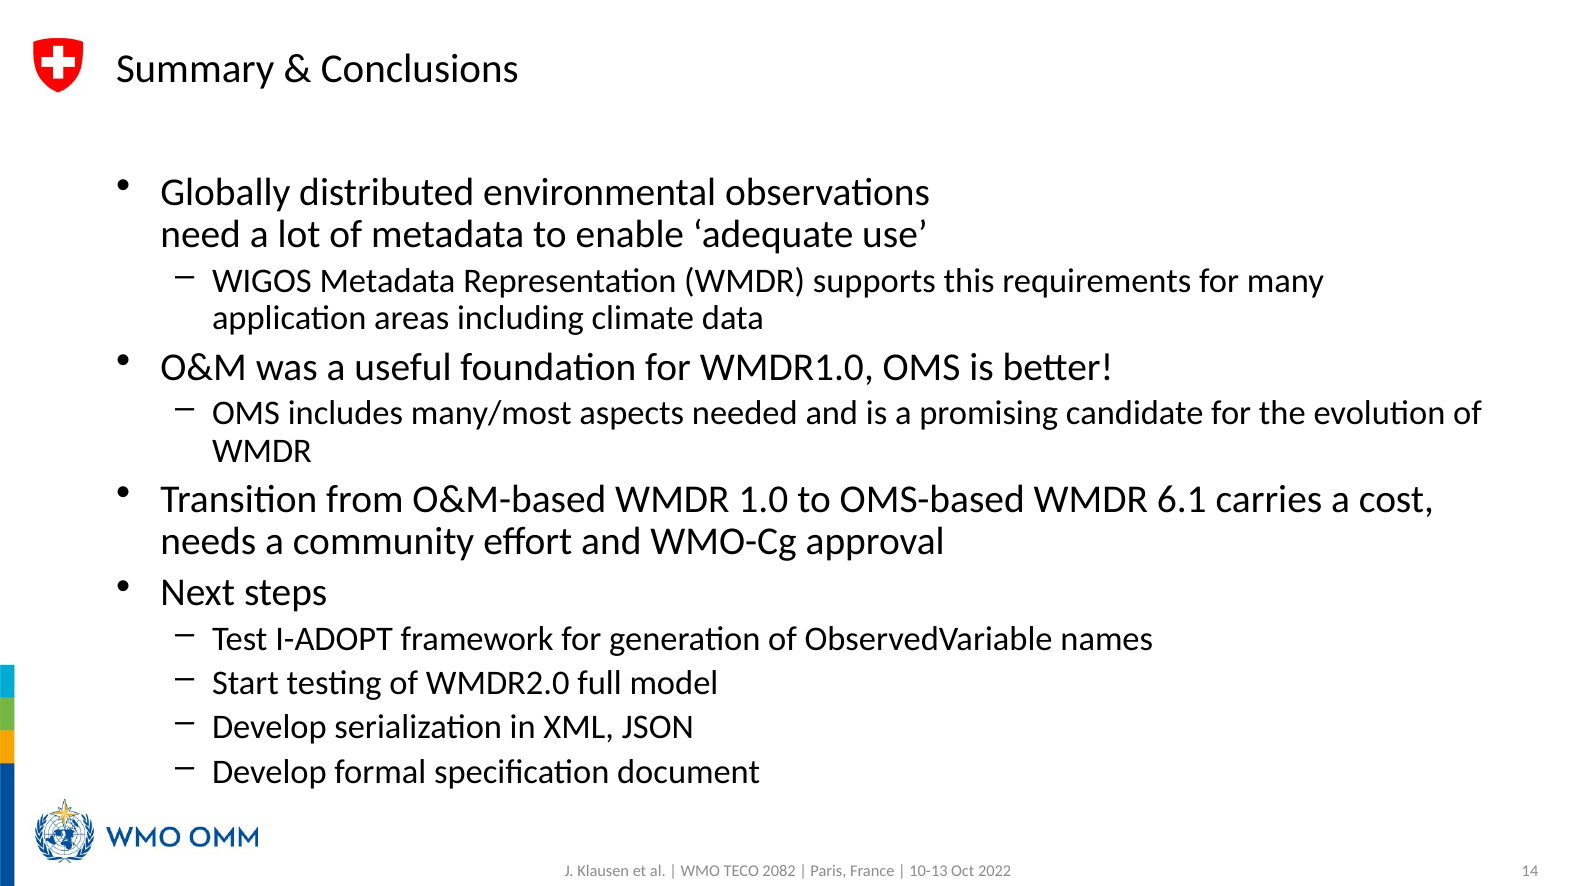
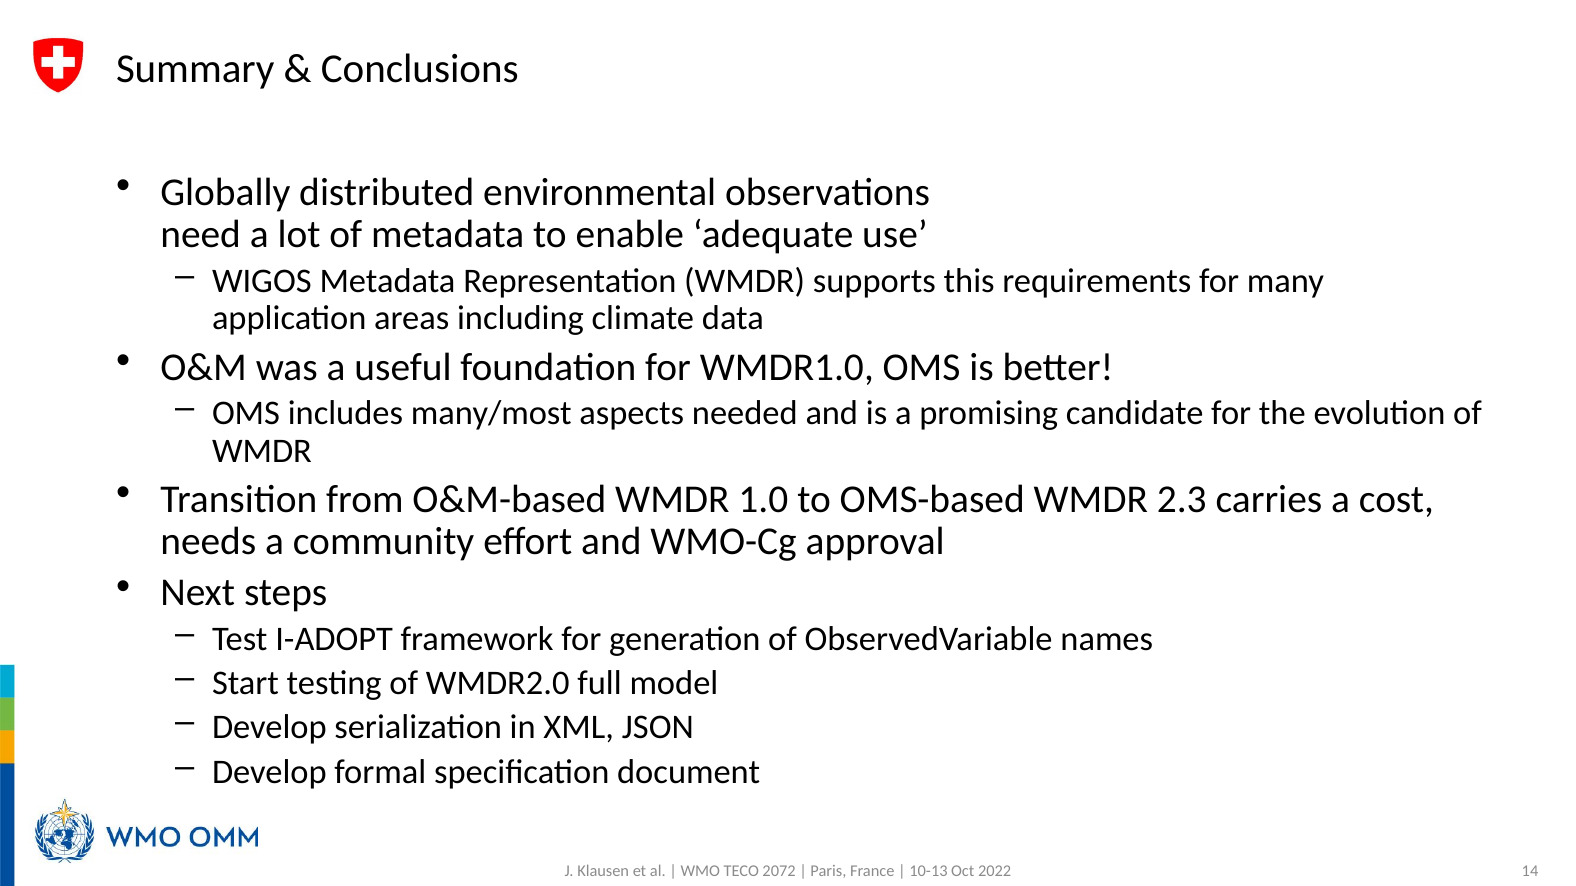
6.1: 6.1 -> 2.3
2082: 2082 -> 2072
